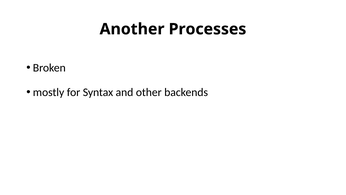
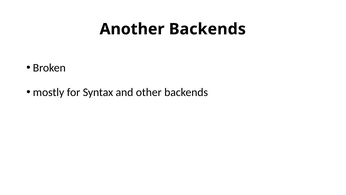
Another Processes: Processes -> Backends
